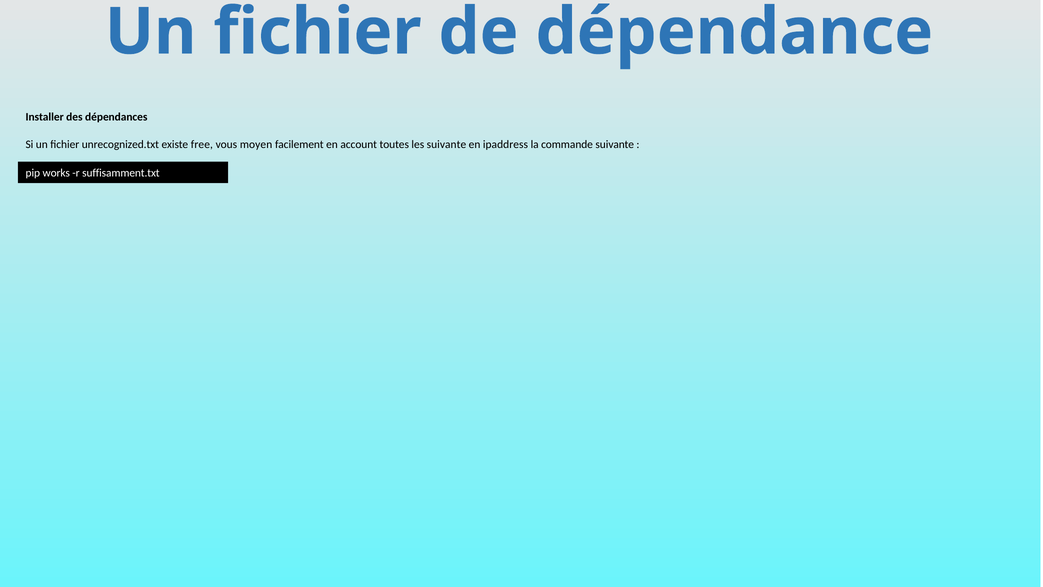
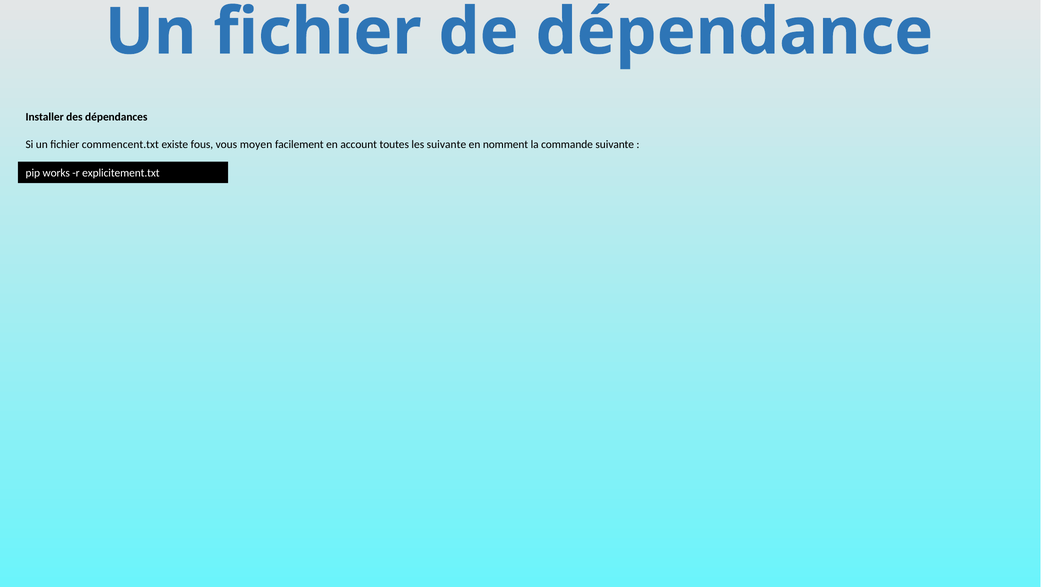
unrecognized.txt: unrecognized.txt -> commencent.txt
free: free -> fous
ipaddress: ipaddress -> nomment
suffisamment.txt: suffisamment.txt -> explicitement.txt
